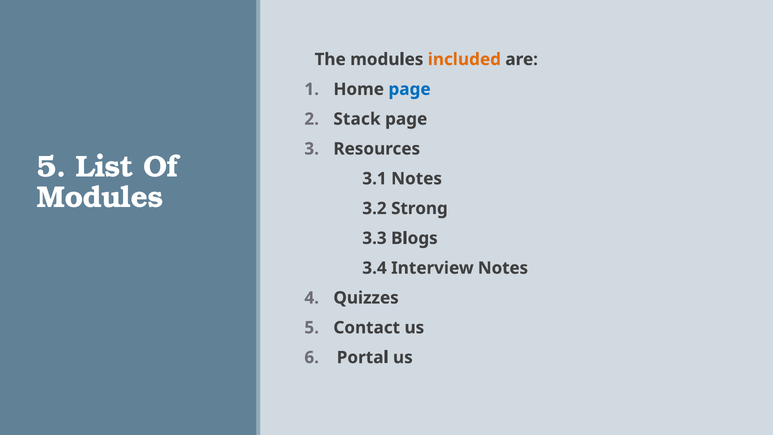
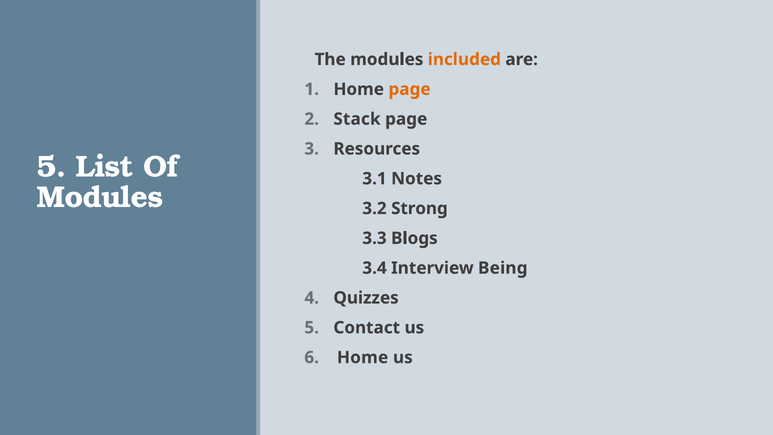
page at (410, 89) colour: blue -> orange
Interview Notes: Notes -> Being
6 Portal: Portal -> Home
